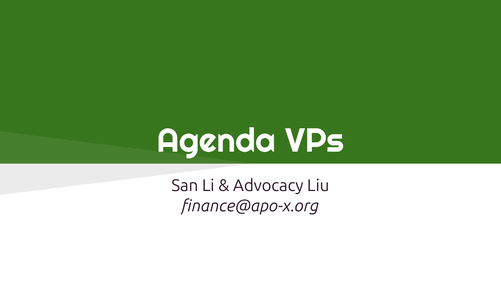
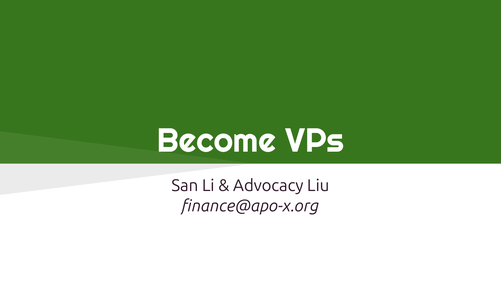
Agenda: Agenda -> Become
